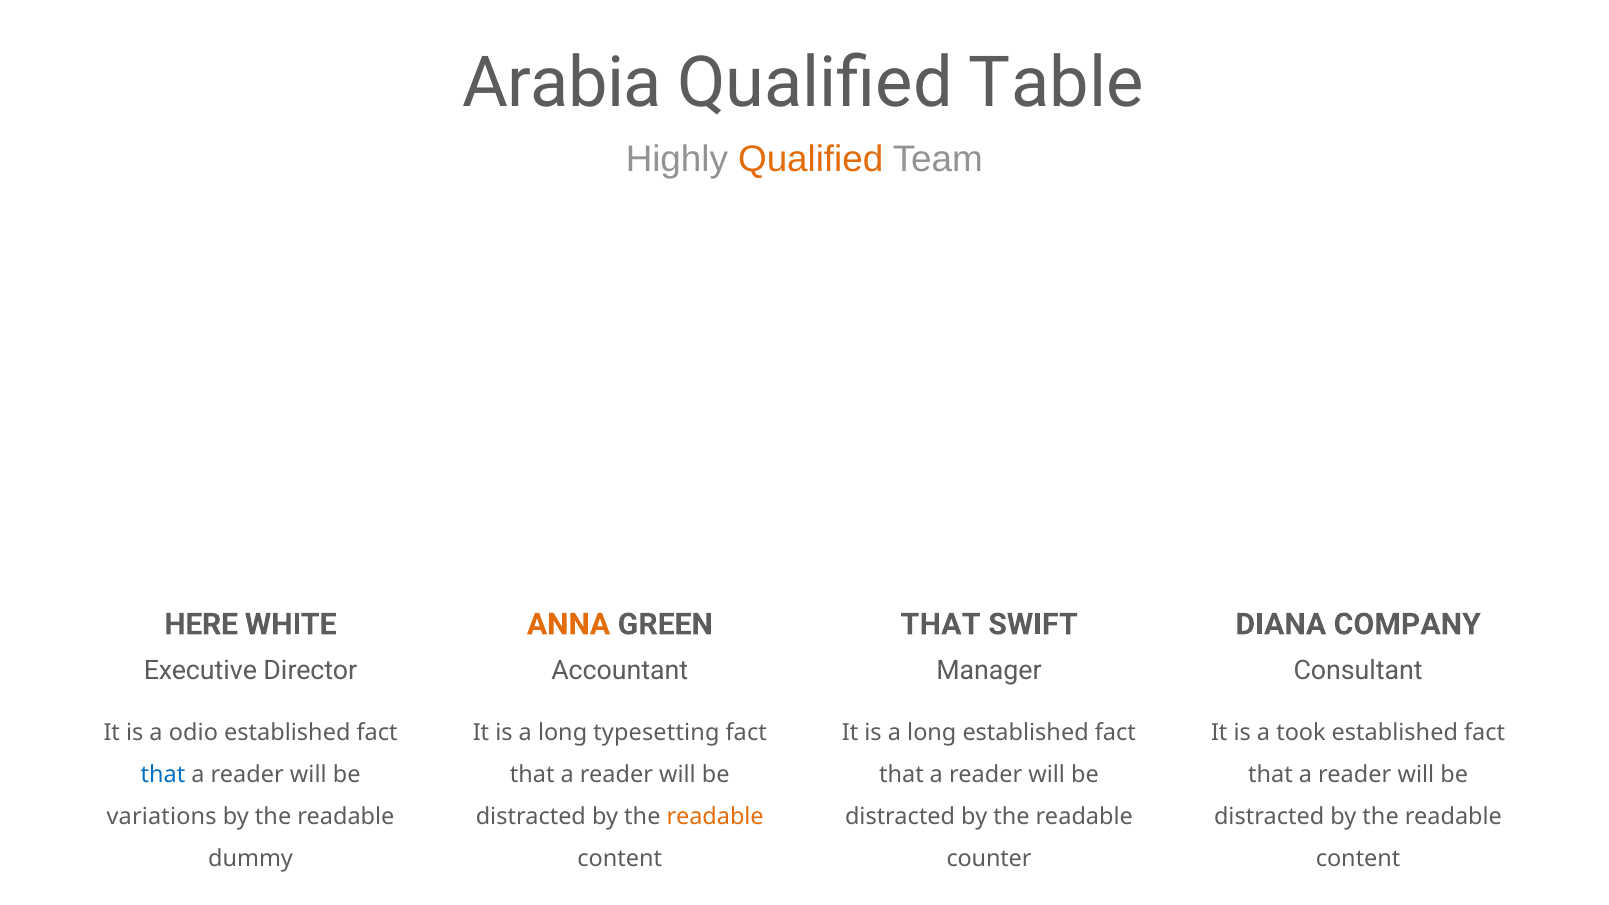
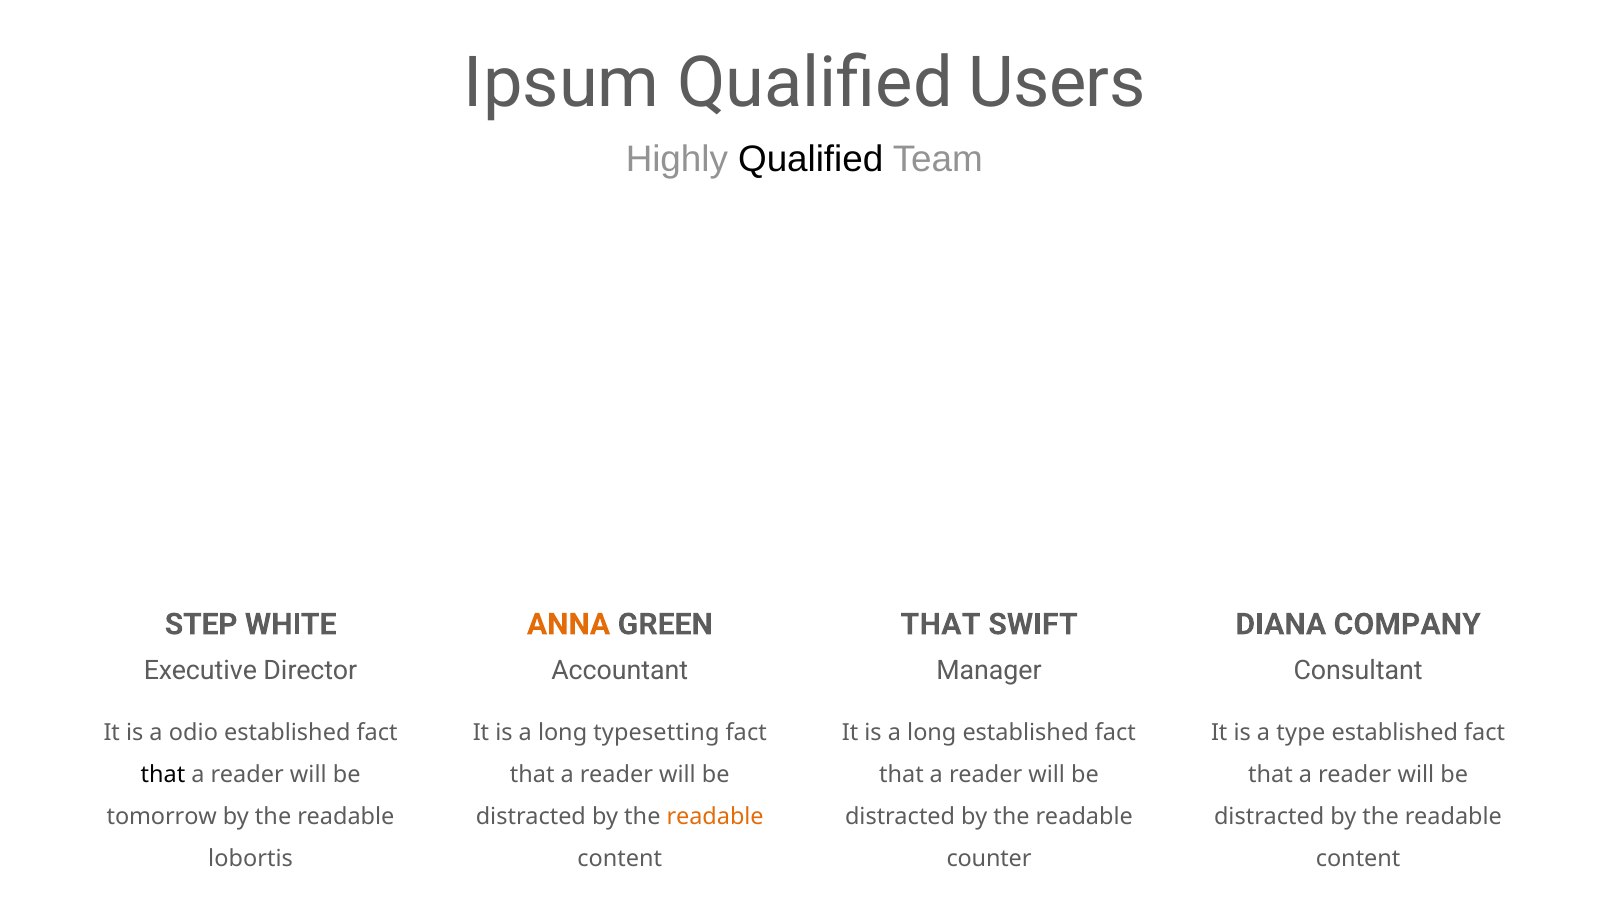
Arabia: Arabia -> Ipsum
Table: Table -> Users
Qualified at (811, 160) colour: orange -> black
HERE: HERE -> STEP
took: took -> type
that at (163, 775) colour: blue -> black
variations: variations -> tomorrow
dummy: dummy -> lobortis
